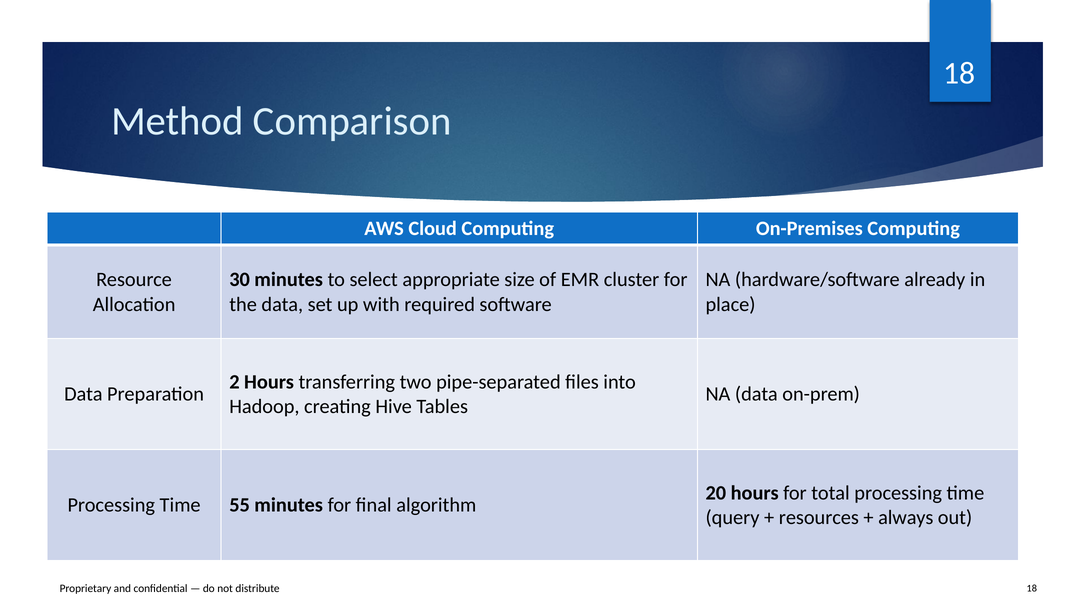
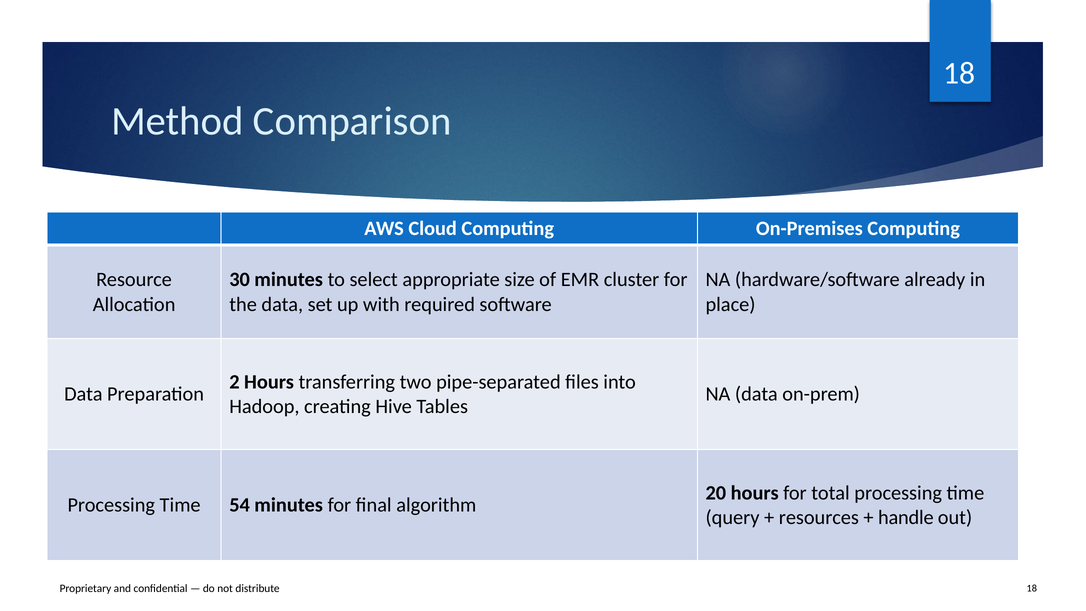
55: 55 -> 54
always: always -> handle
